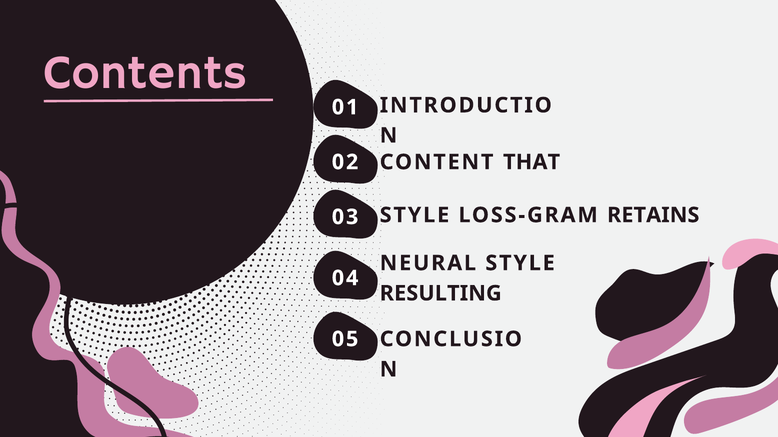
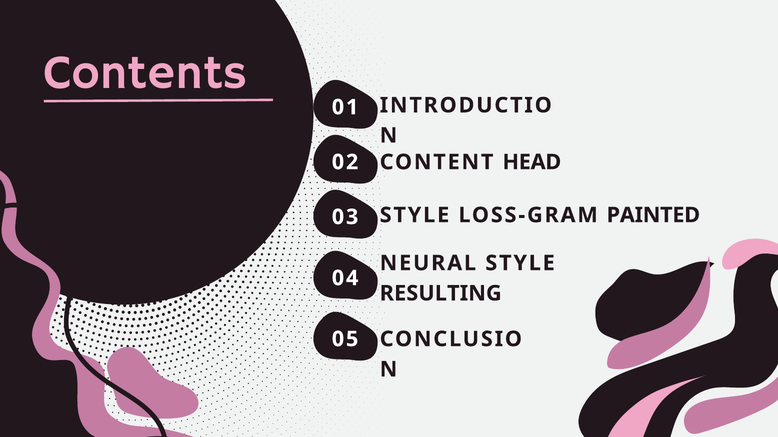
THAT: THAT -> HEAD
RETAINS: RETAINS -> PAINTED
